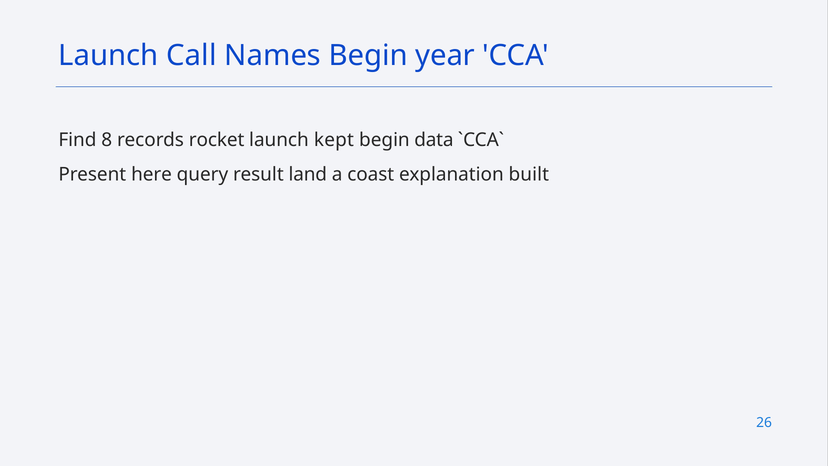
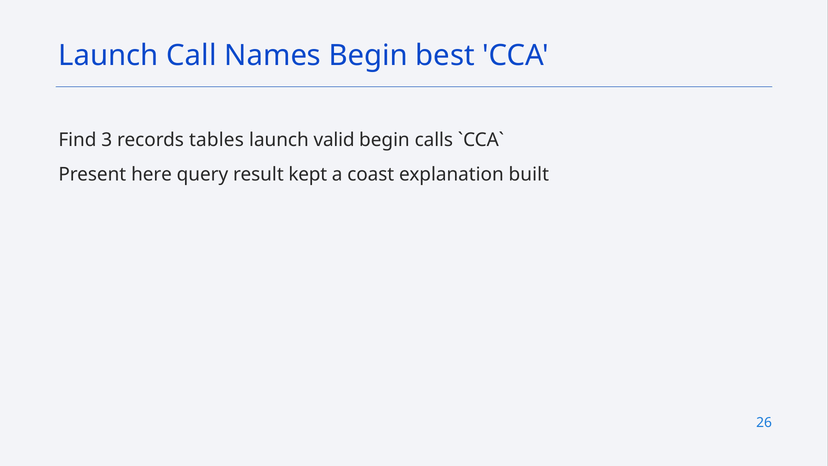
year: year -> best
8: 8 -> 3
rocket: rocket -> tables
kept: kept -> valid
data: data -> calls
land: land -> kept
